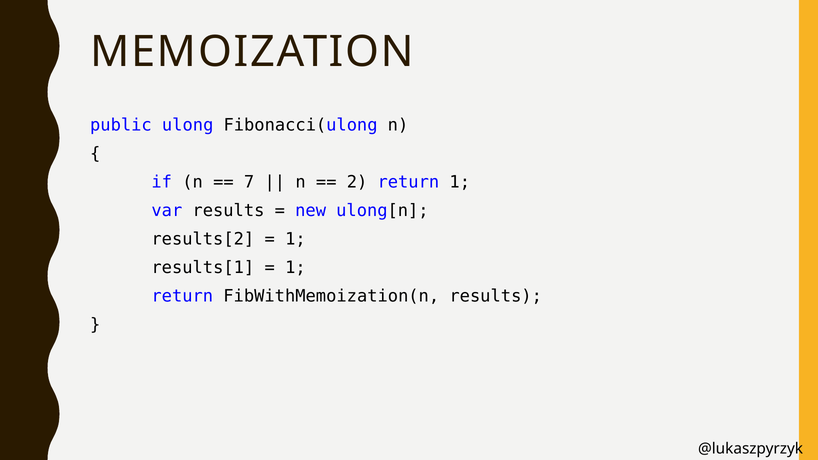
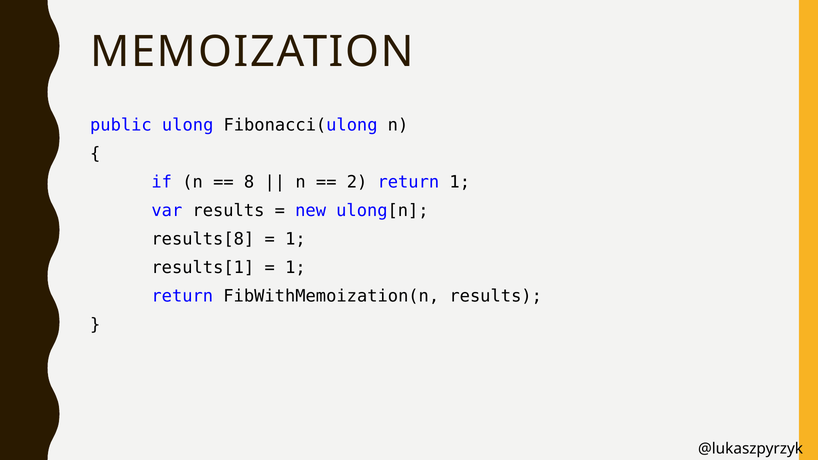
7: 7 -> 8
results[2: results[2 -> results[8
